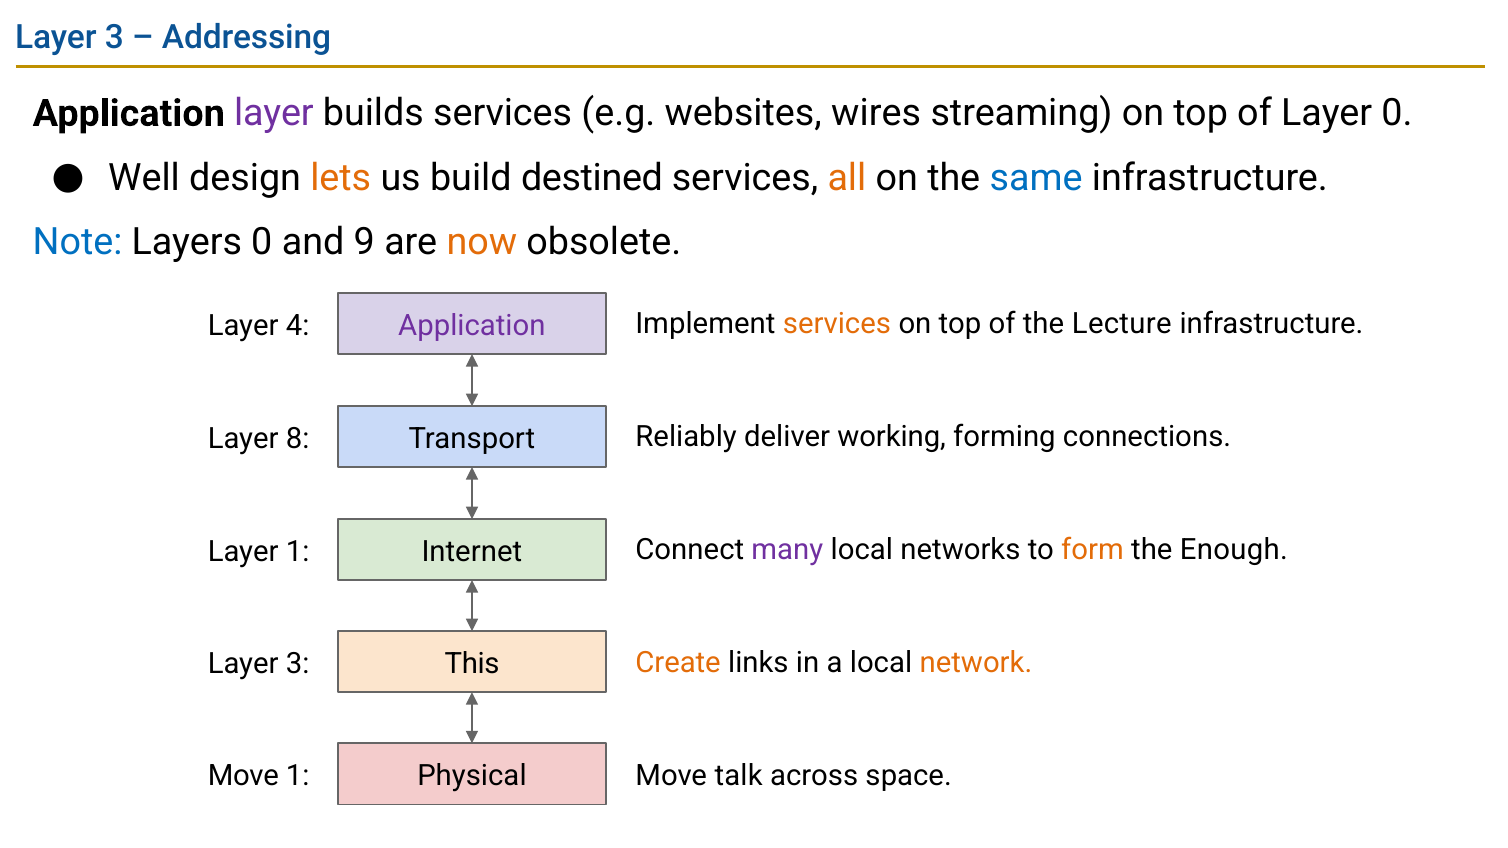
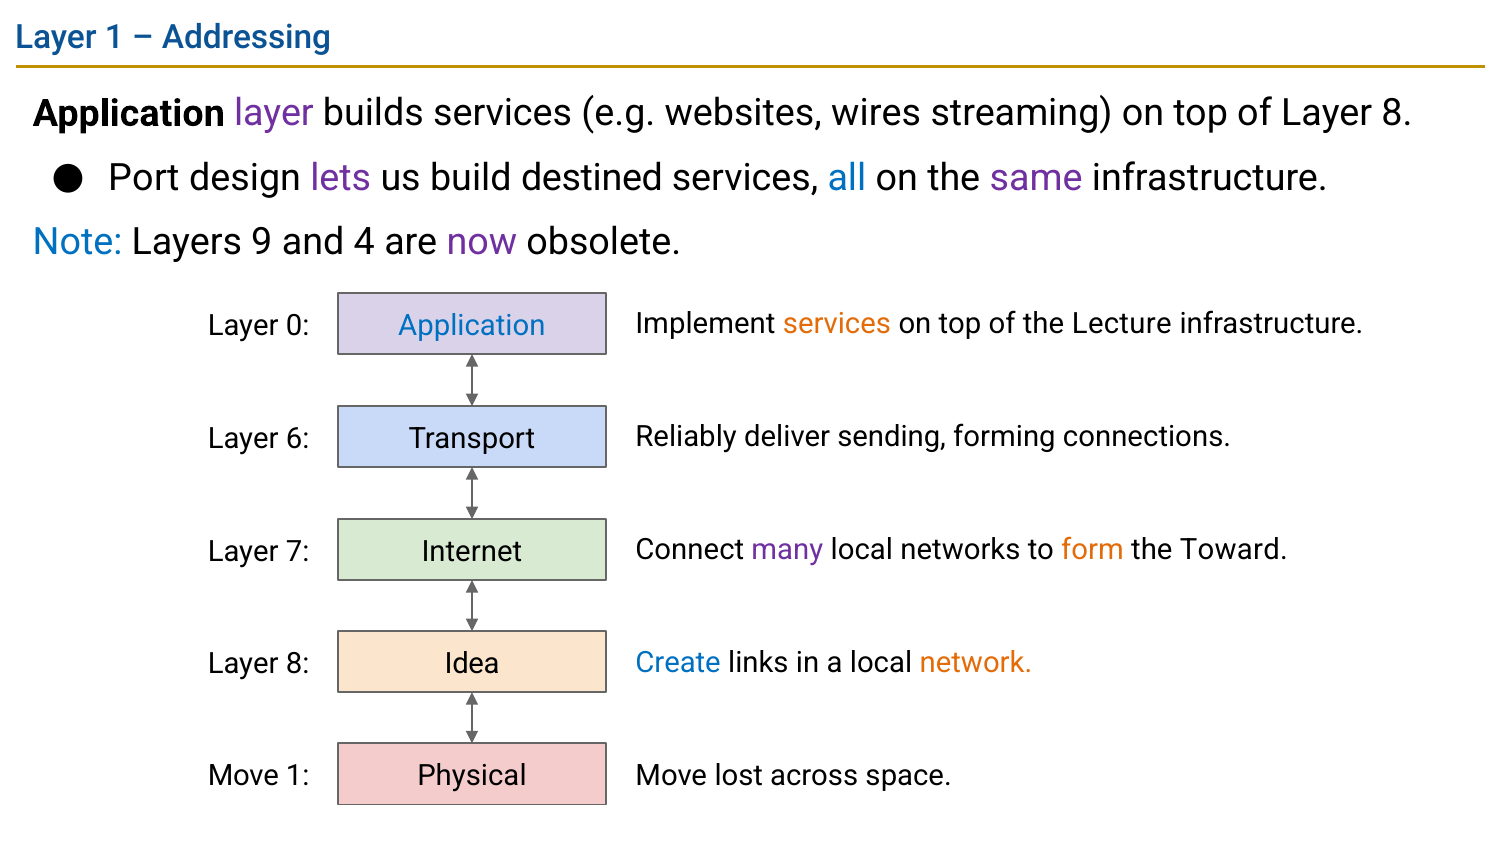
3 at (114, 38): 3 -> 1
of Layer 0: 0 -> 8
Well: Well -> Port
lets colour: orange -> purple
all colour: orange -> blue
same colour: blue -> purple
Layers 0: 0 -> 9
9: 9 -> 4
now colour: orange -> purple
4: 4 -> 0
Application at (472, 326) colour: purple -> blue
8: 8 -> 6
working: working -> sending
Enough: Enough -> Toward
Layer 1: 1 -> 7
Create colour: orange -> blue
3 at (298, 664): 3 -> 8
This: This -> Idea
talk: talk -> lost
